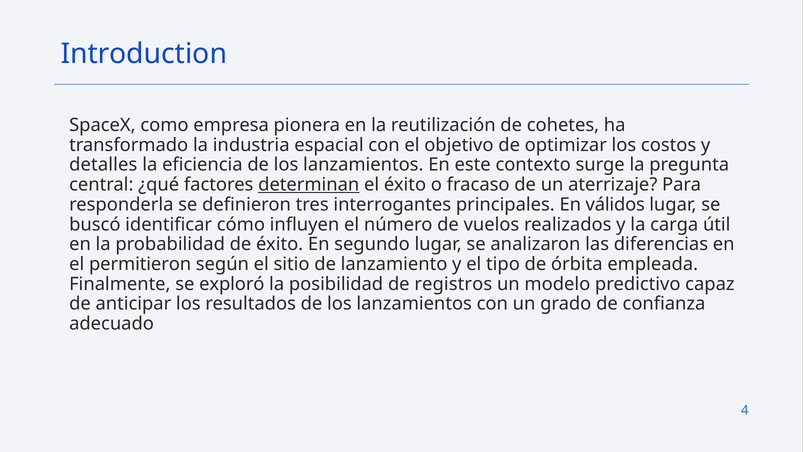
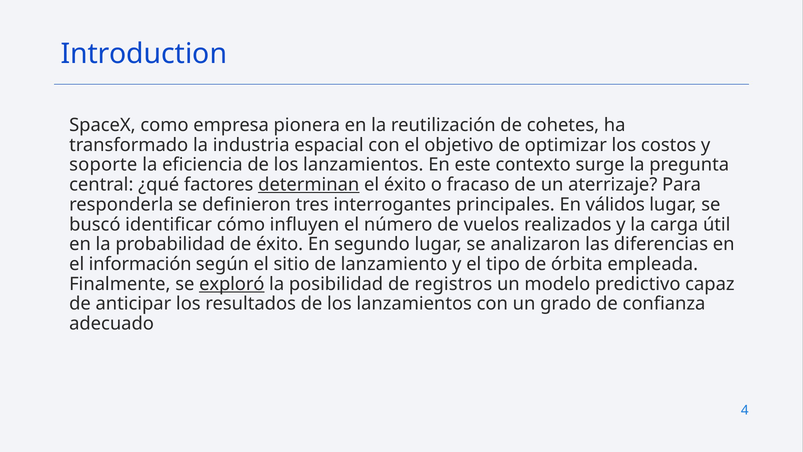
detalles: detalles -> soporte
permitieron: permitieron -> información
exploró underline: none -> present
